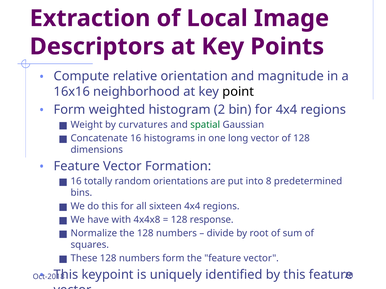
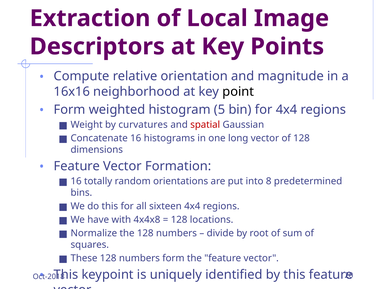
2: 2 -> 5
spatial colour: green -> red
response: response -> locations
